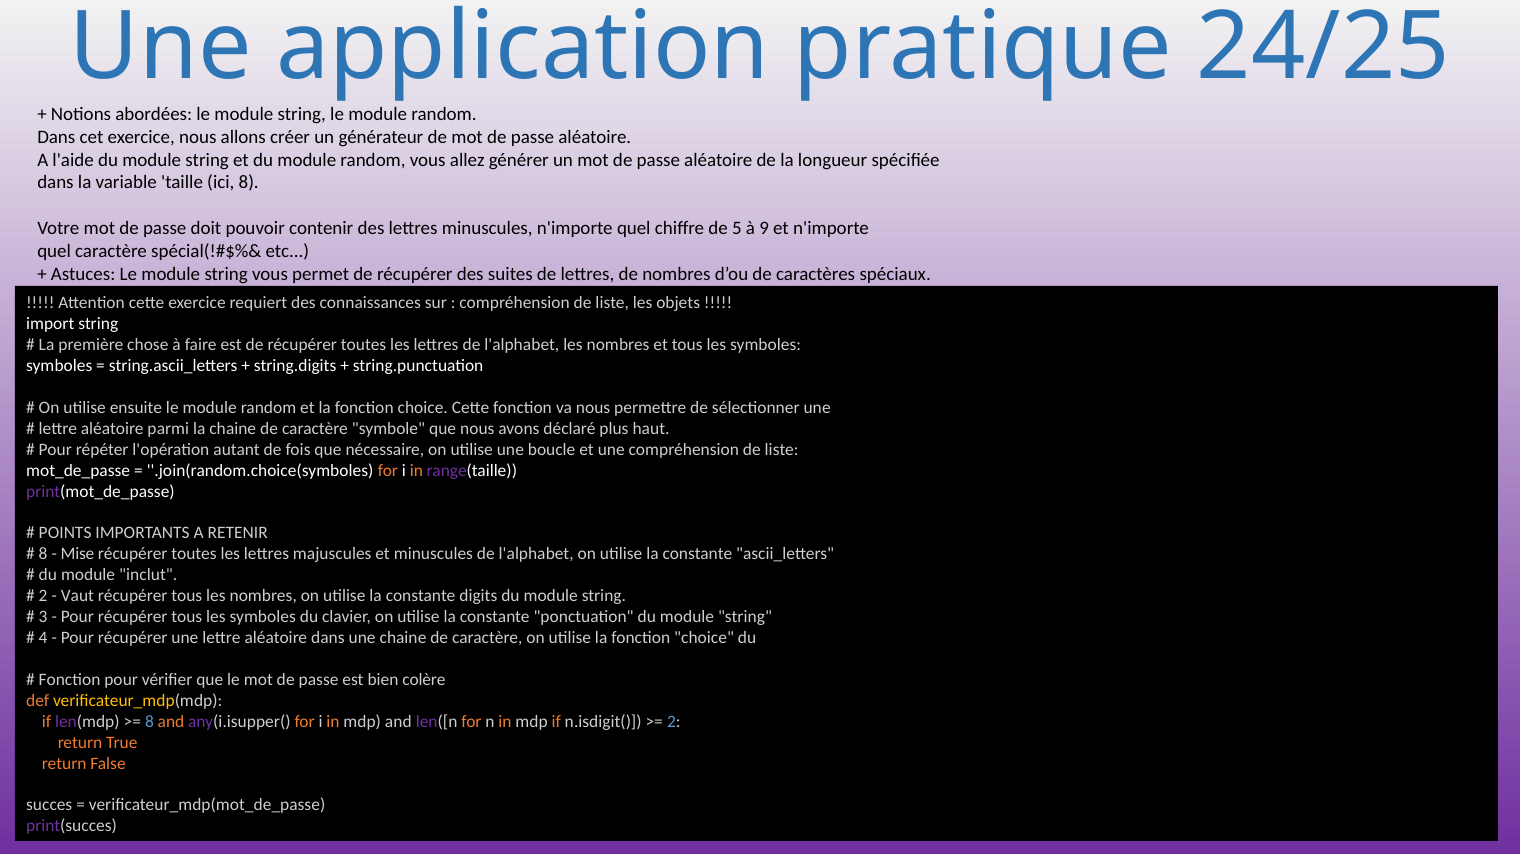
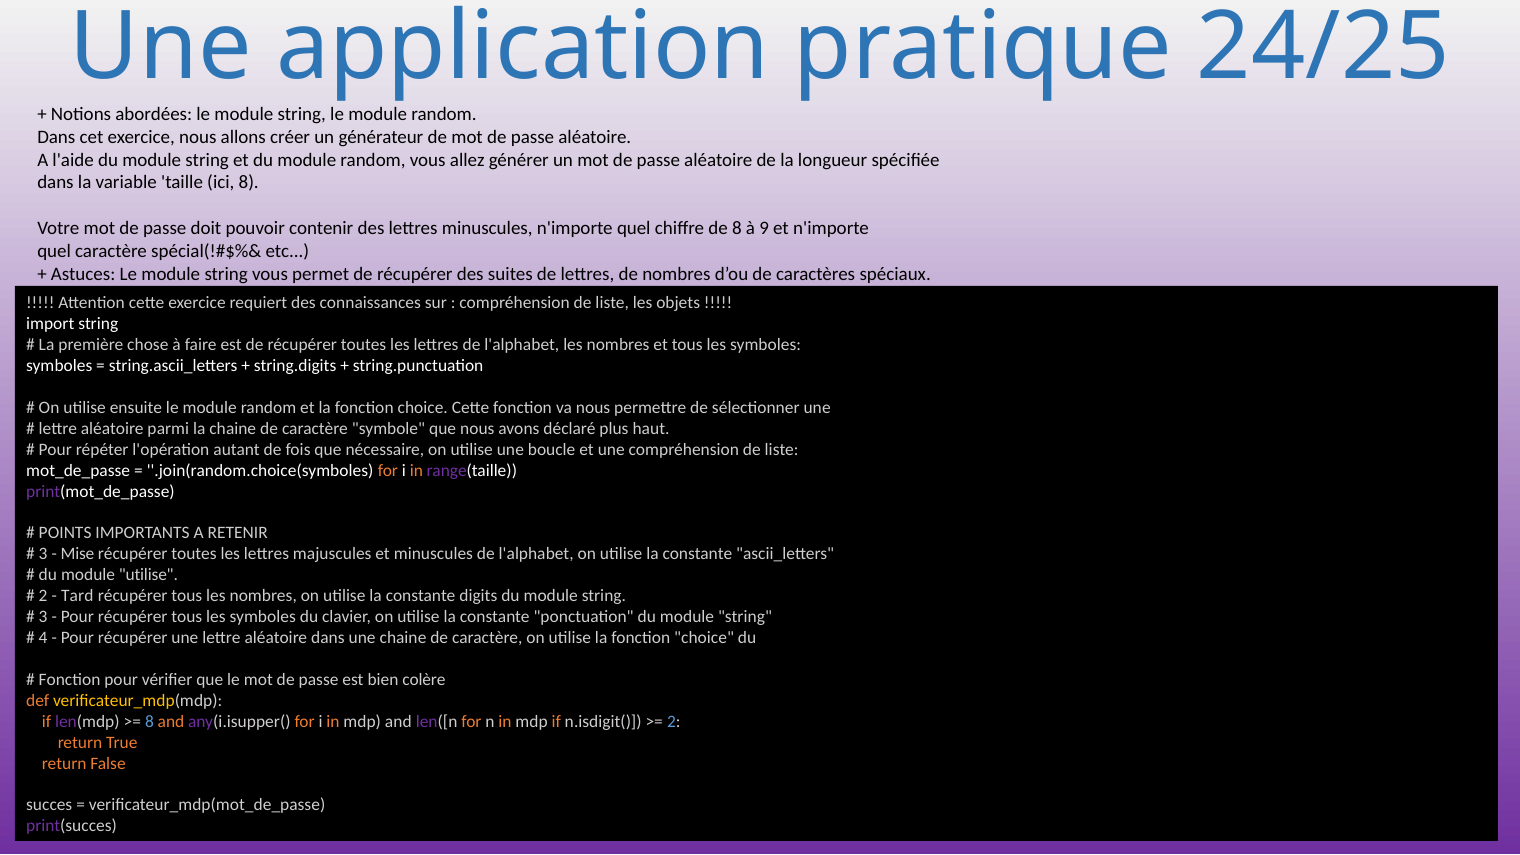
de 5: 5 -> 8
8 at (43, 554): 8 -> 3
module inclut: inclut -> utilise
Vaut: Vaut -> Tard
